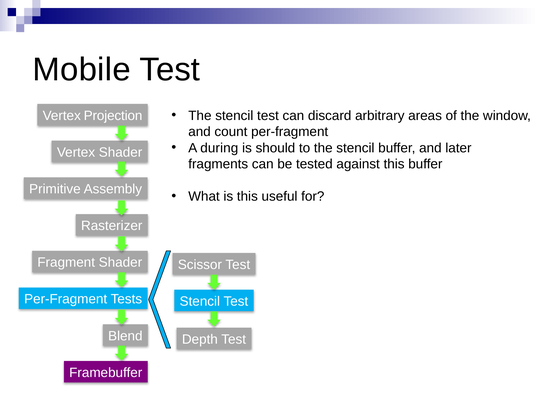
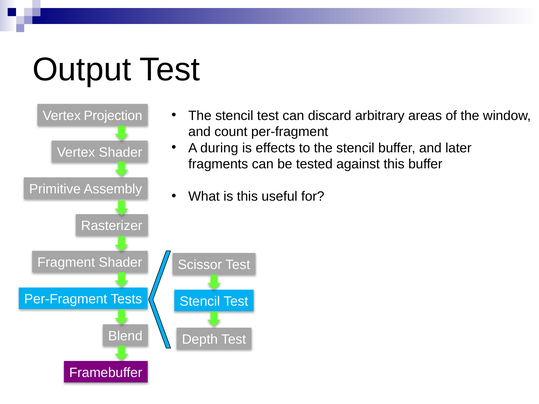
Mobile: Mobile -> Output
should: should -> effects
